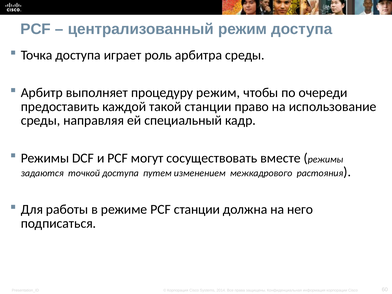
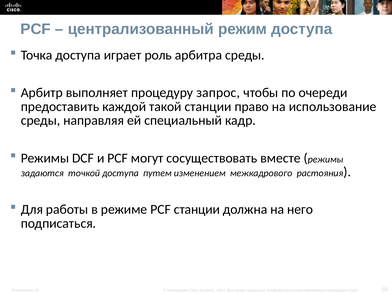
процедуру режим: режим -> запрос
